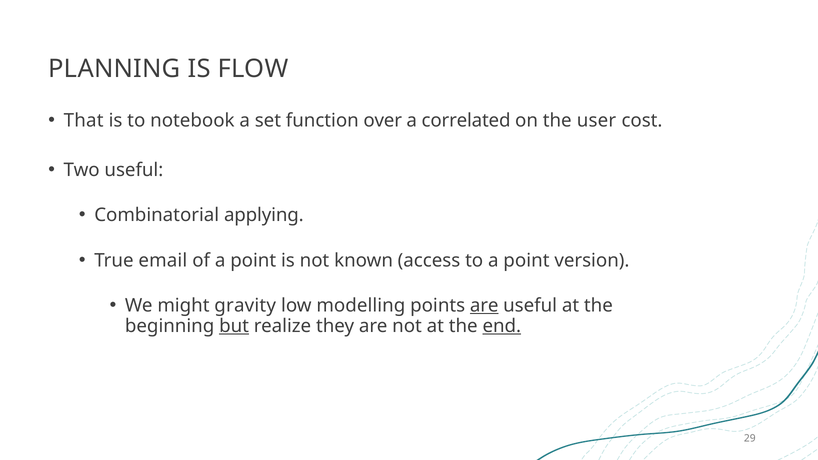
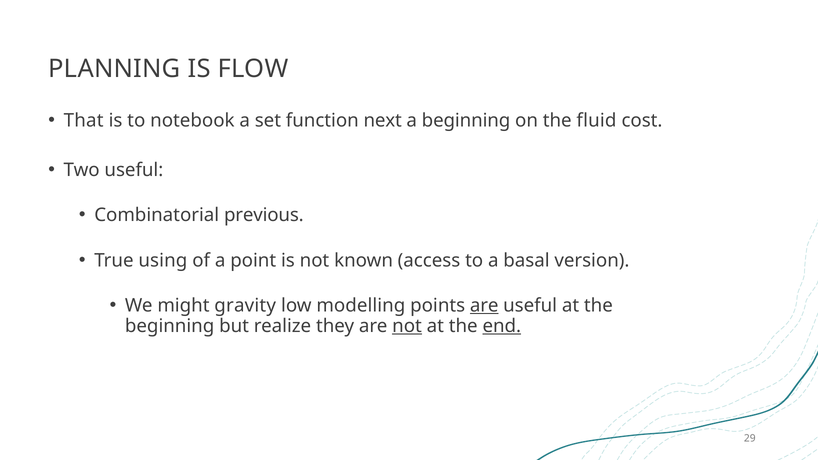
over: over -> next
a correlated: correlated -> beginning
user: user -> fluid
applying: applying -> previous
email: email -> using
to a point: point -> basal
but underline: present -> none
not at (407, 326) underline: none -> present
